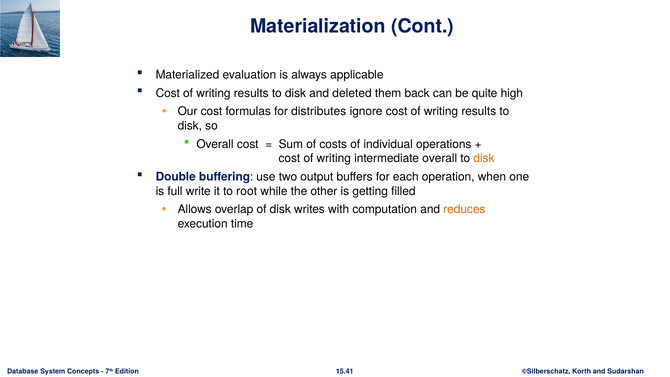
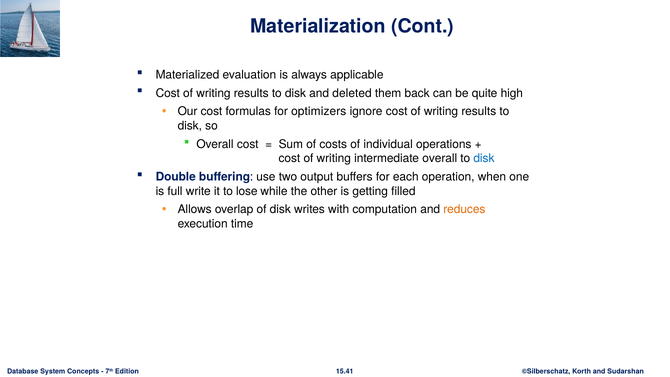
distributes: distributes -> optimizers
disk at (484, 158) colour: orange -> blue
root: root -> lose
